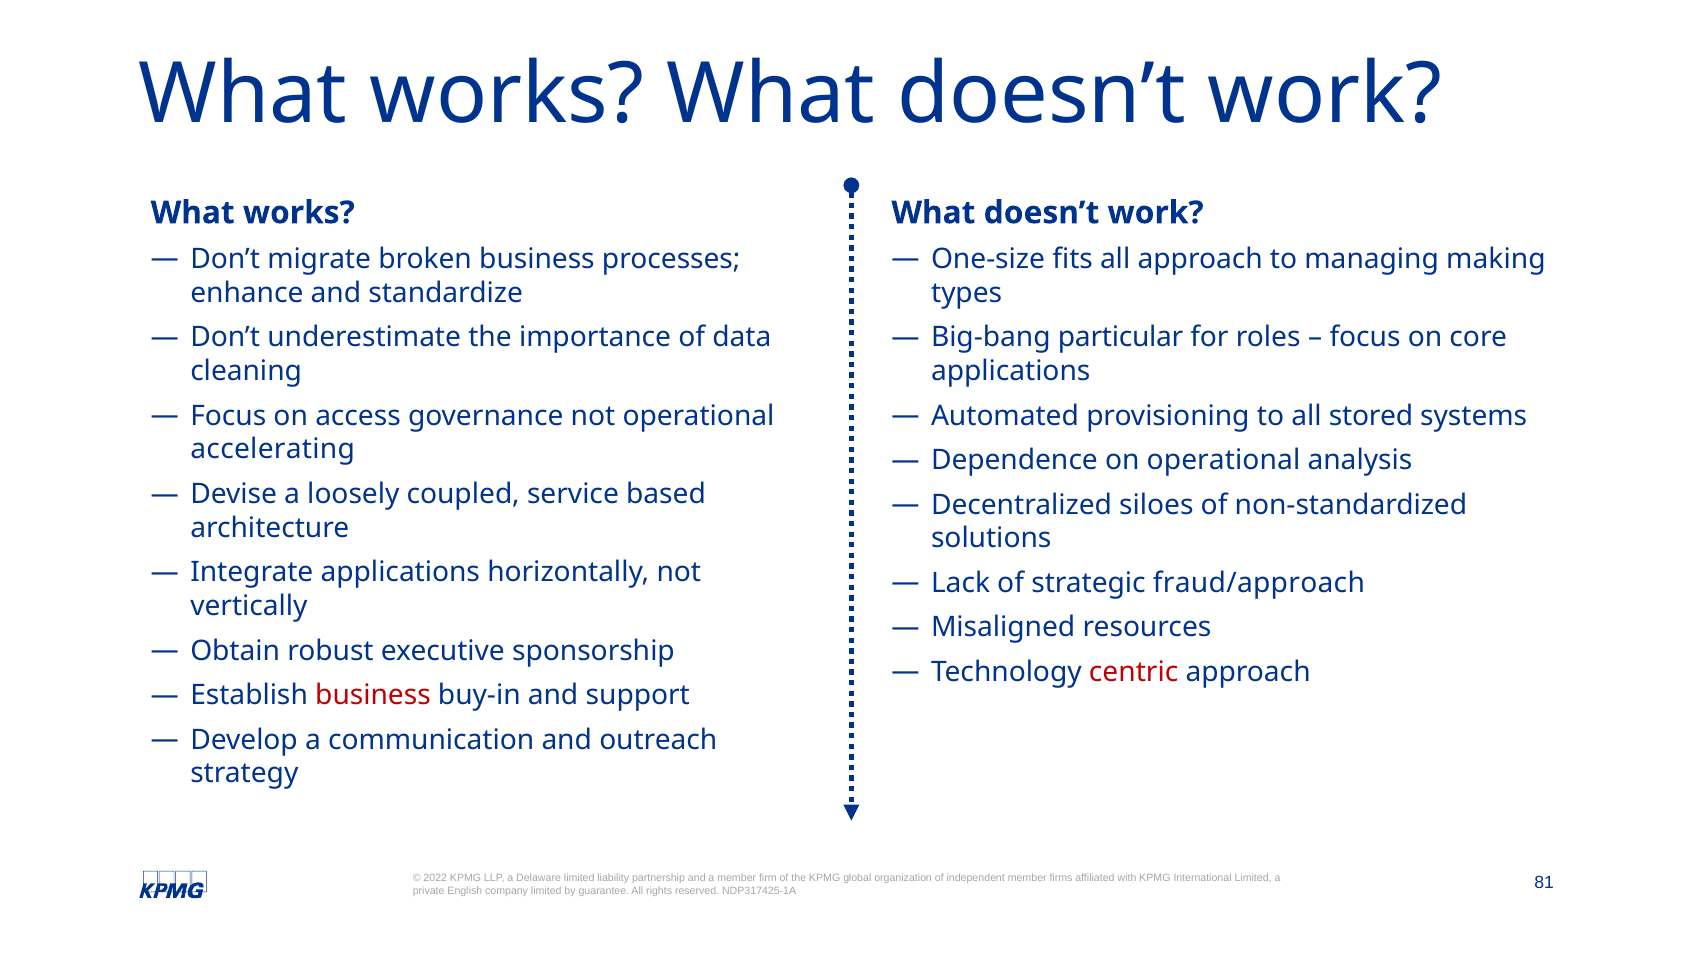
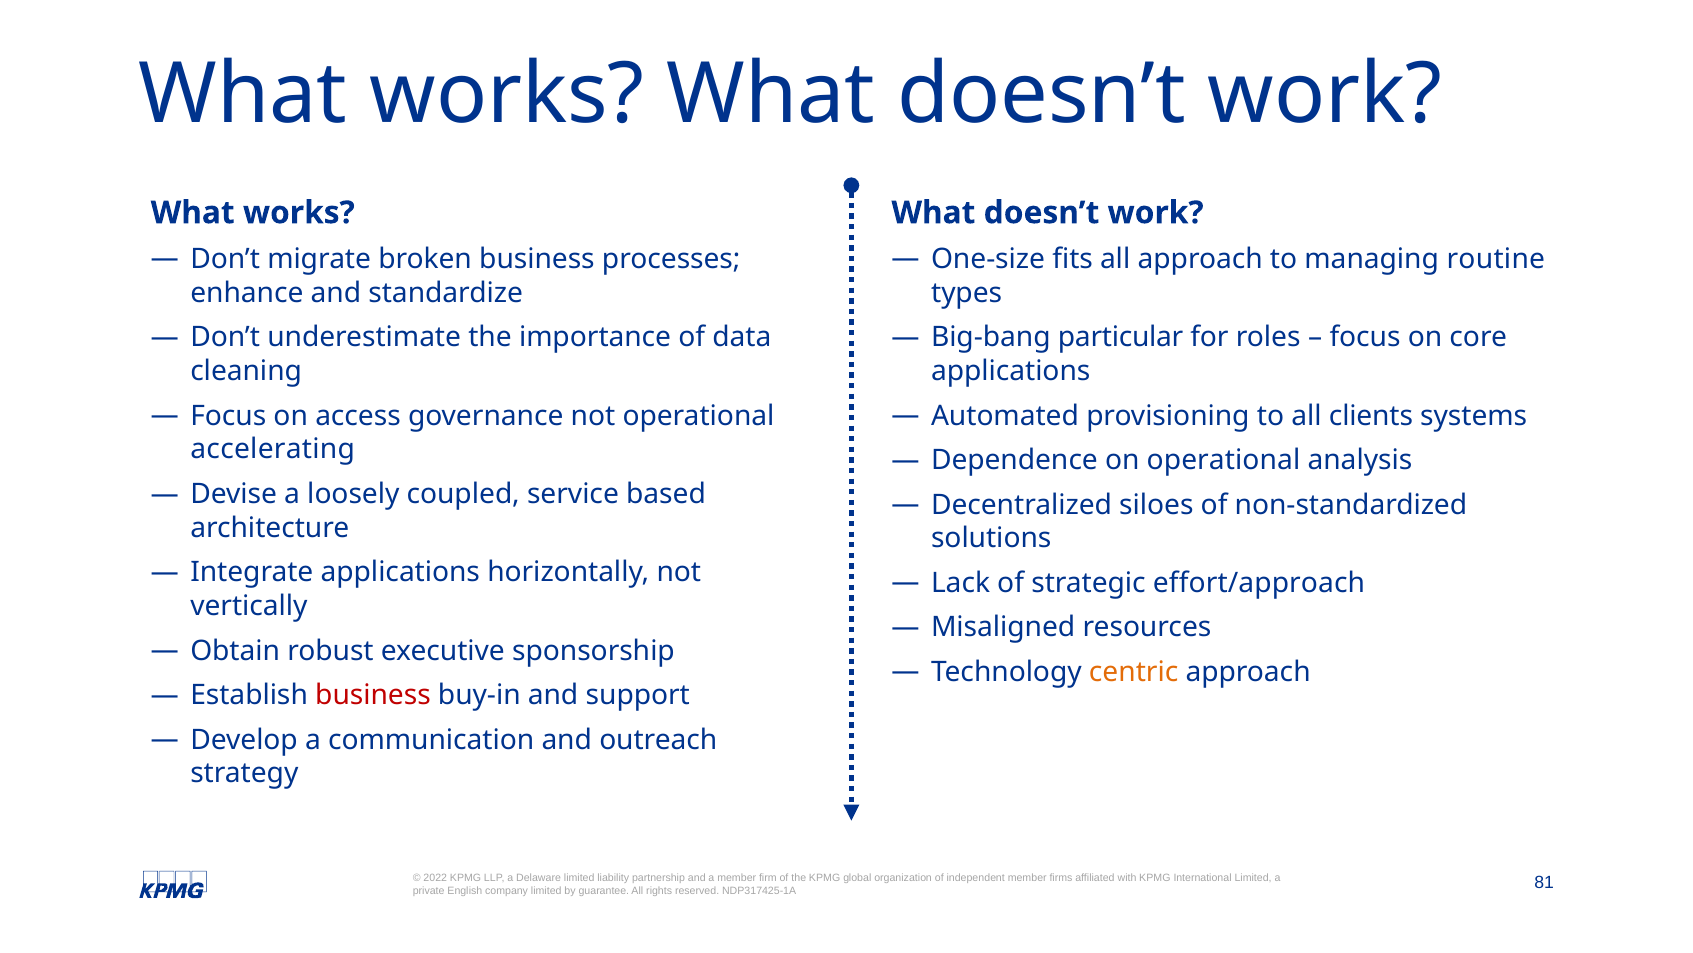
making: making -> routine
stored: stored -> clients
fraud/approach: fraud/approach -> effort/approach
centric colour: red -> orange
